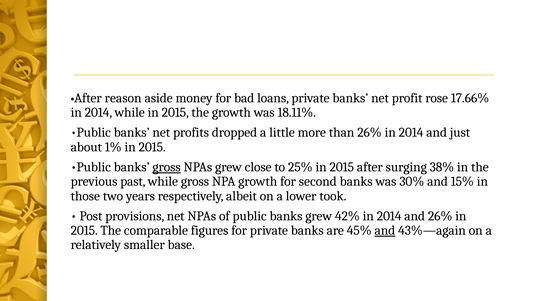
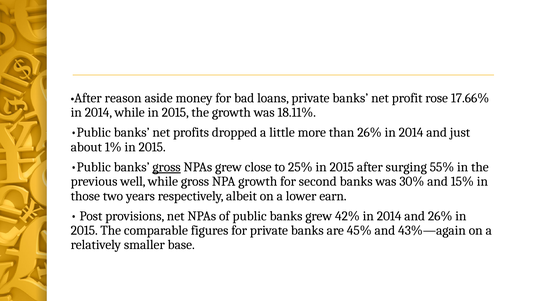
38%: 38% -> 55%
past: past -> well
took: took -> earn
and at (385, 230) underline: present -> none
